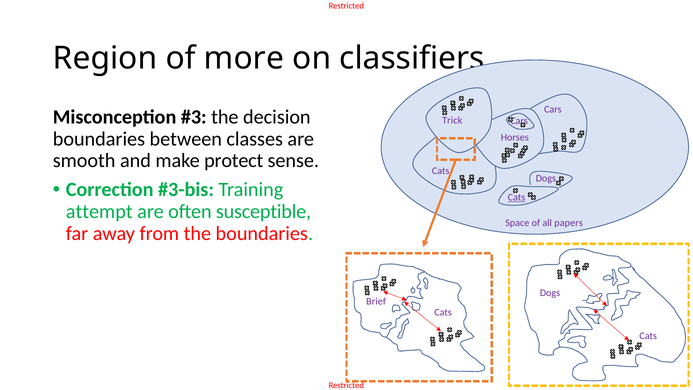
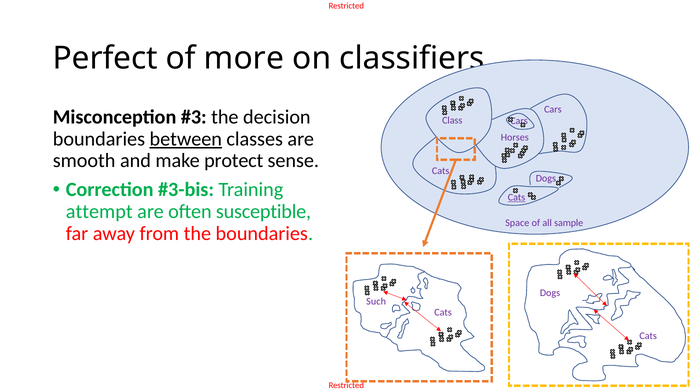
Region: Region -> Perfect
Trick: Trick -> Class
between underline: none -> present
papers: papers -> sample
Brief: Brief -> Such
